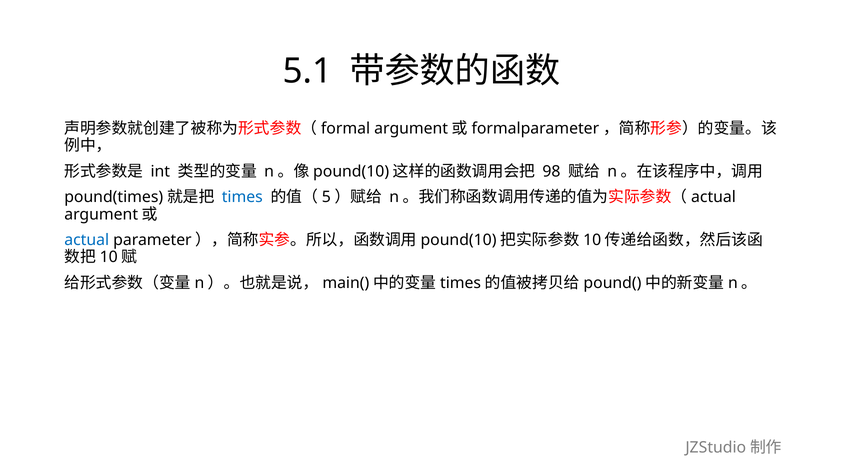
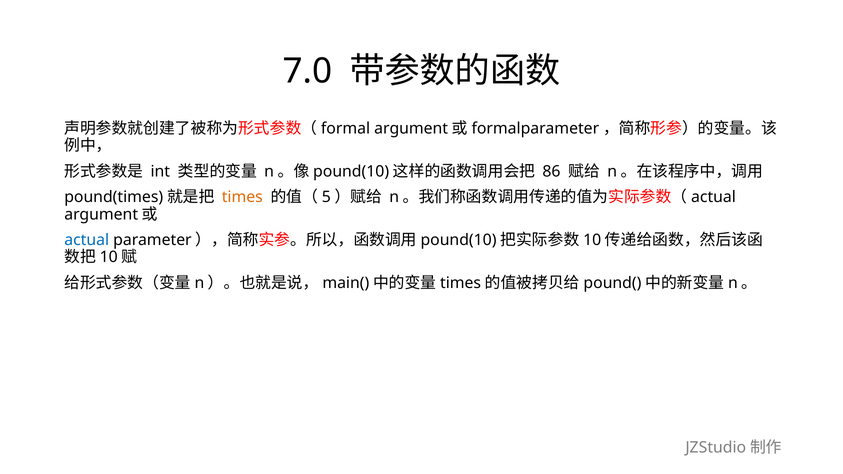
5.1: 5.1 -> 7.0
98: 98 -> 86
times colour: blue -> orange
